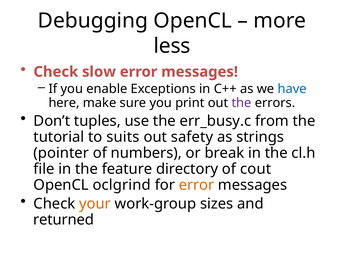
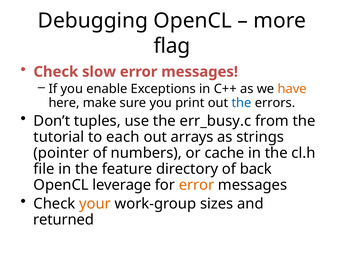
less: less -> flag
have colour: blue -> orange
the at (242, 103) colour: purple -> blue
suits: suits -> each
safety: safety -> arrays
break: break -> cache
cout: cout -> back
oclgrind: oclgrind -> leverage
